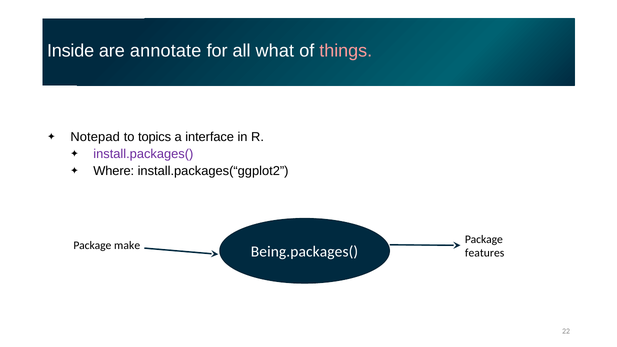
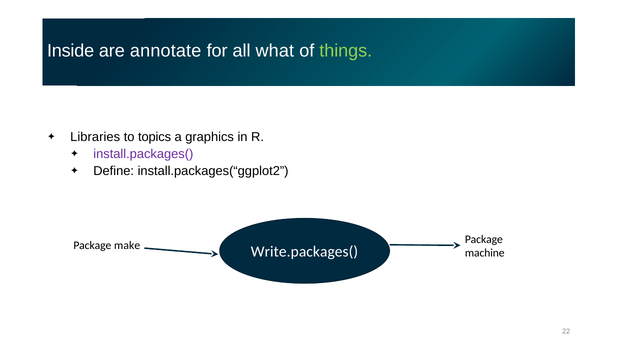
things colour: pink -> light green
Notepad: Notepad -> Libraries
interface: interface -> graphics
Where: Where -> Define
Being.packages(: Being.packages( -> Write.packages(
features: features -> machine
